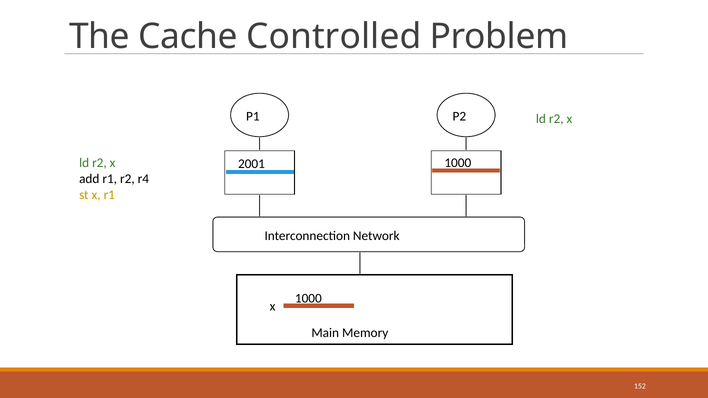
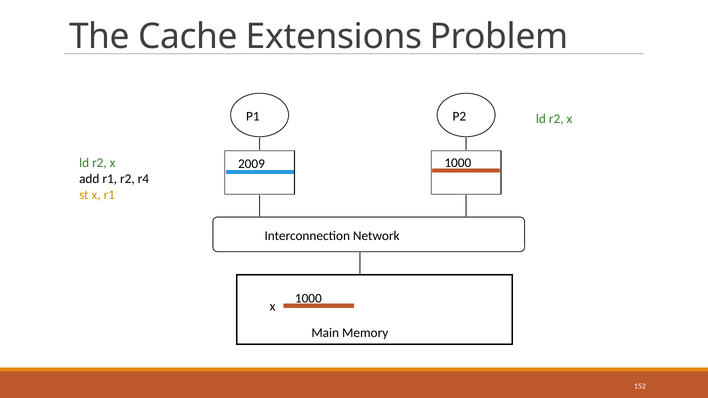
Controlled: Controlled -> Extensions
2001: 2001 -> 2009
